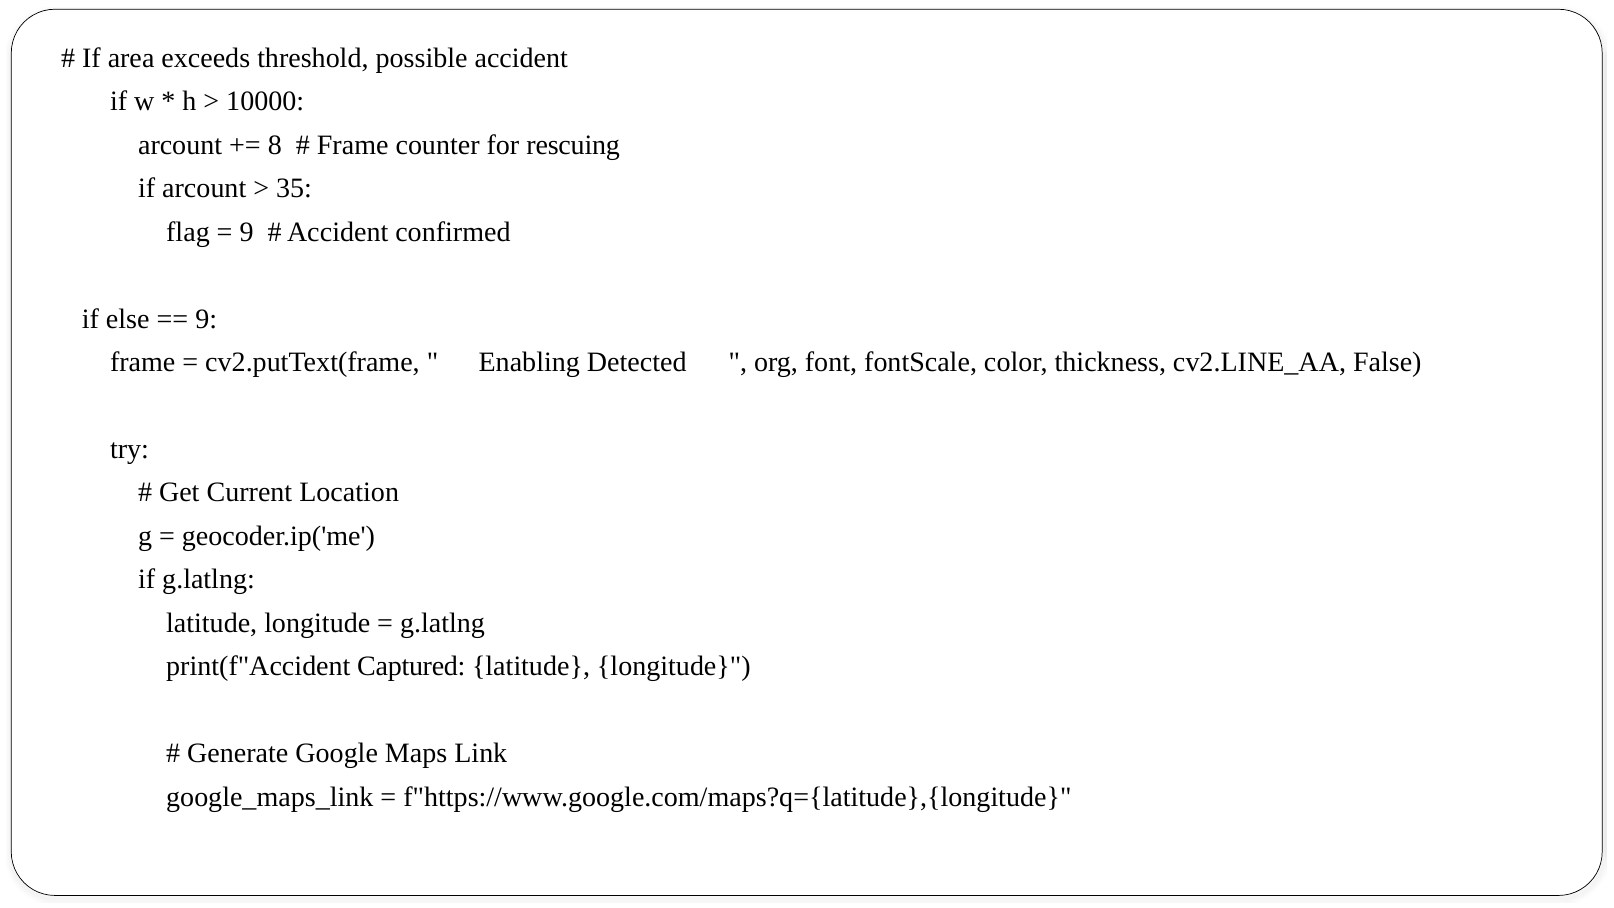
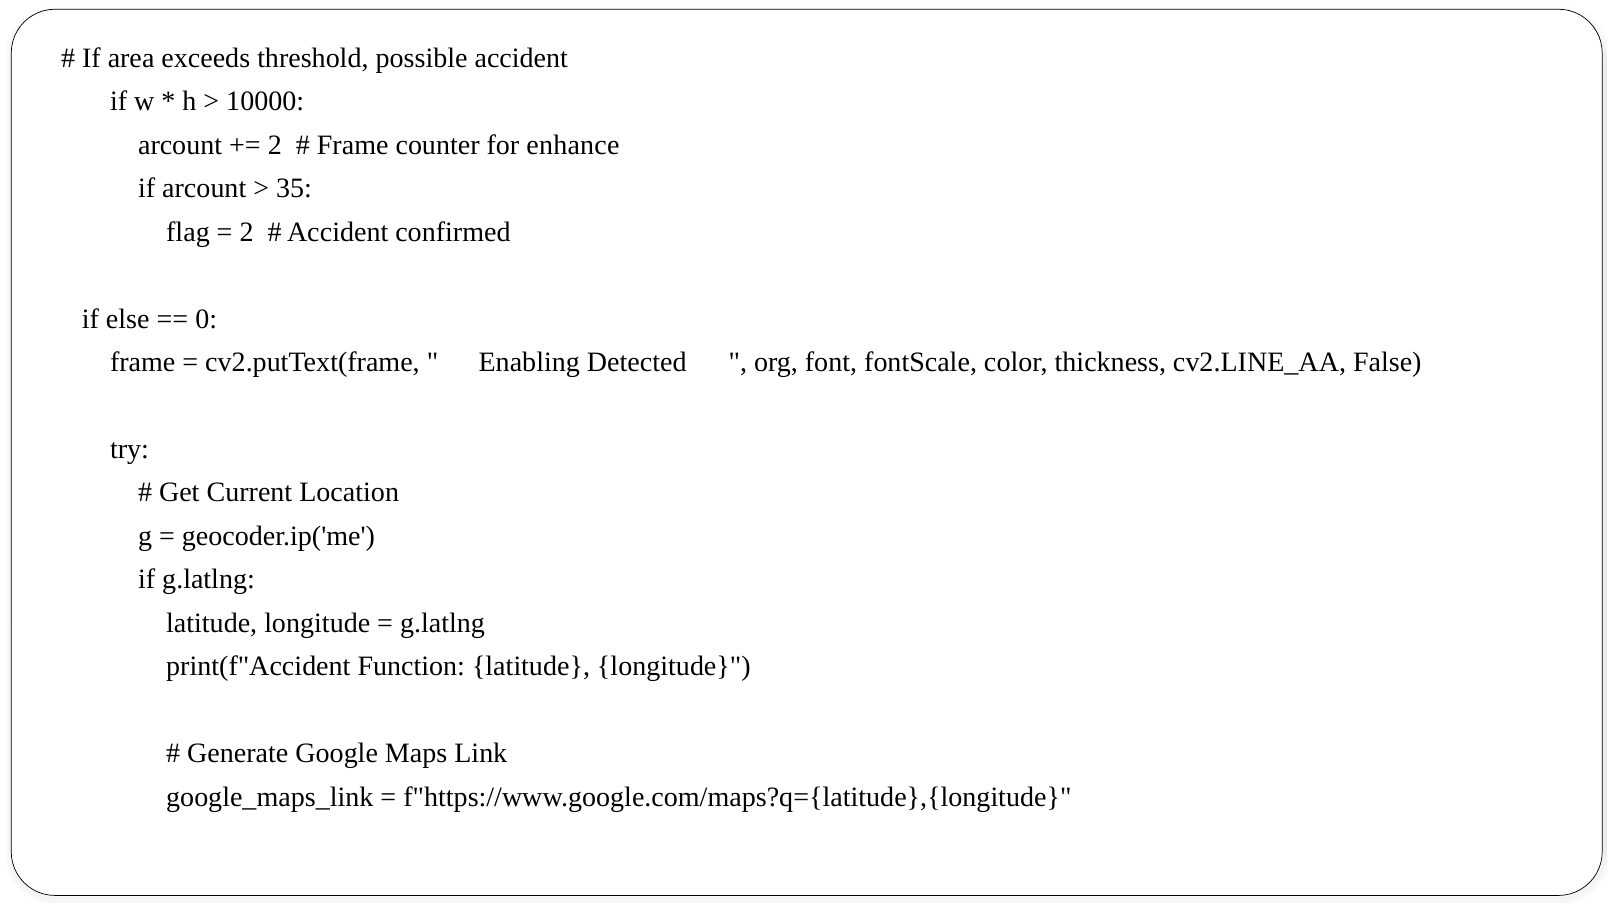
8 at (275, 145): 8 -> 2
rescuing: rescuing -> enhance
9 at (247, 232): 9 -> 2
9 at (206, 319): 9 -> 0
Captured: Captured -> Function
